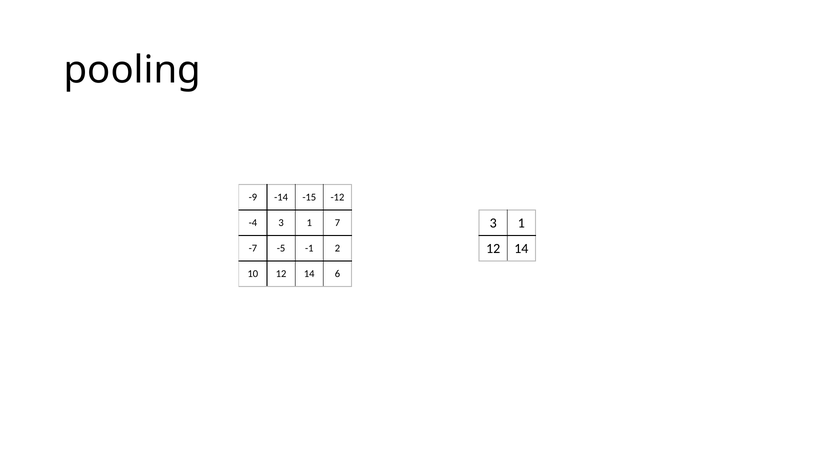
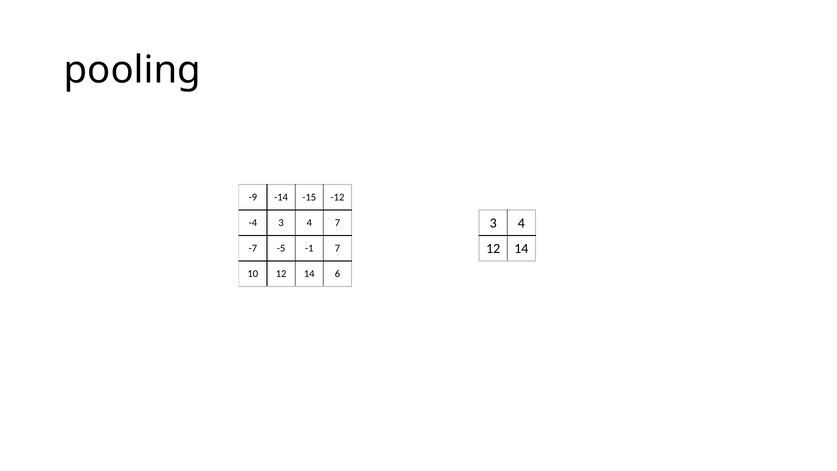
1 at (521, 223): 1 -> 4
-4 3 1: 1 -> 4
-1 2: 2 -> 7
